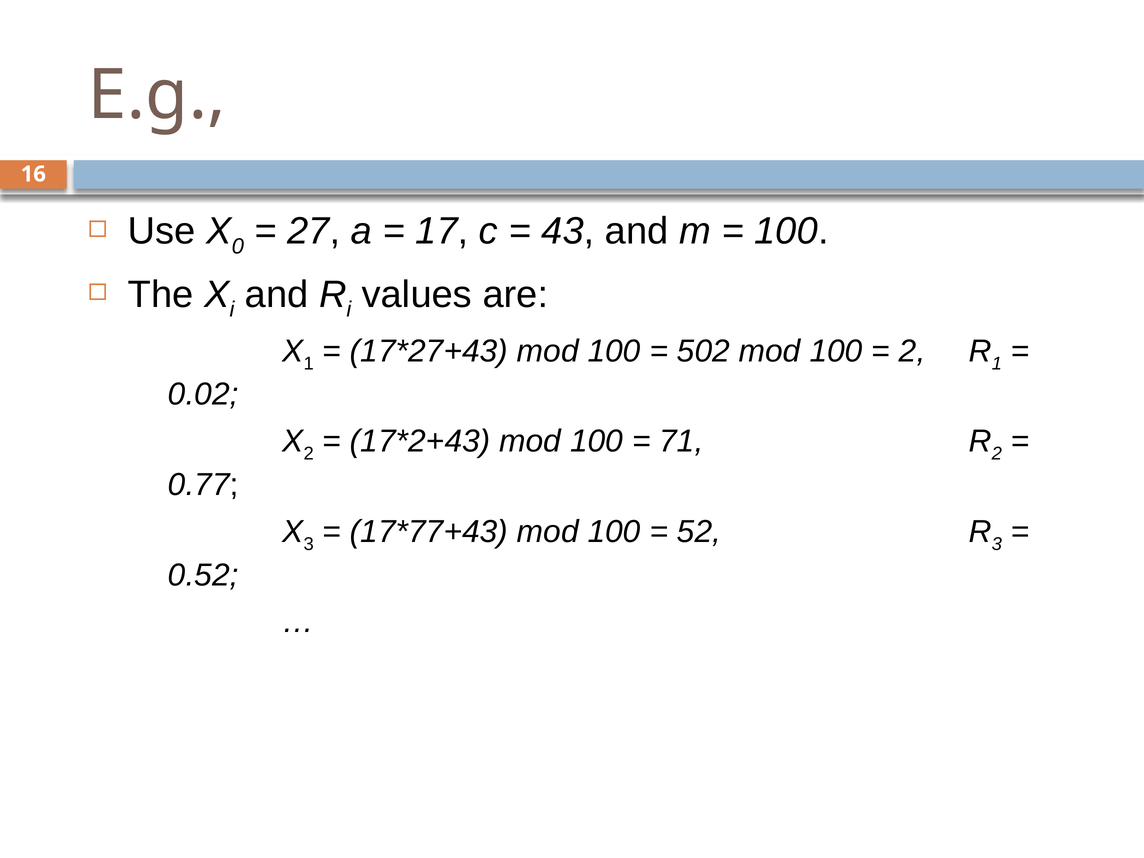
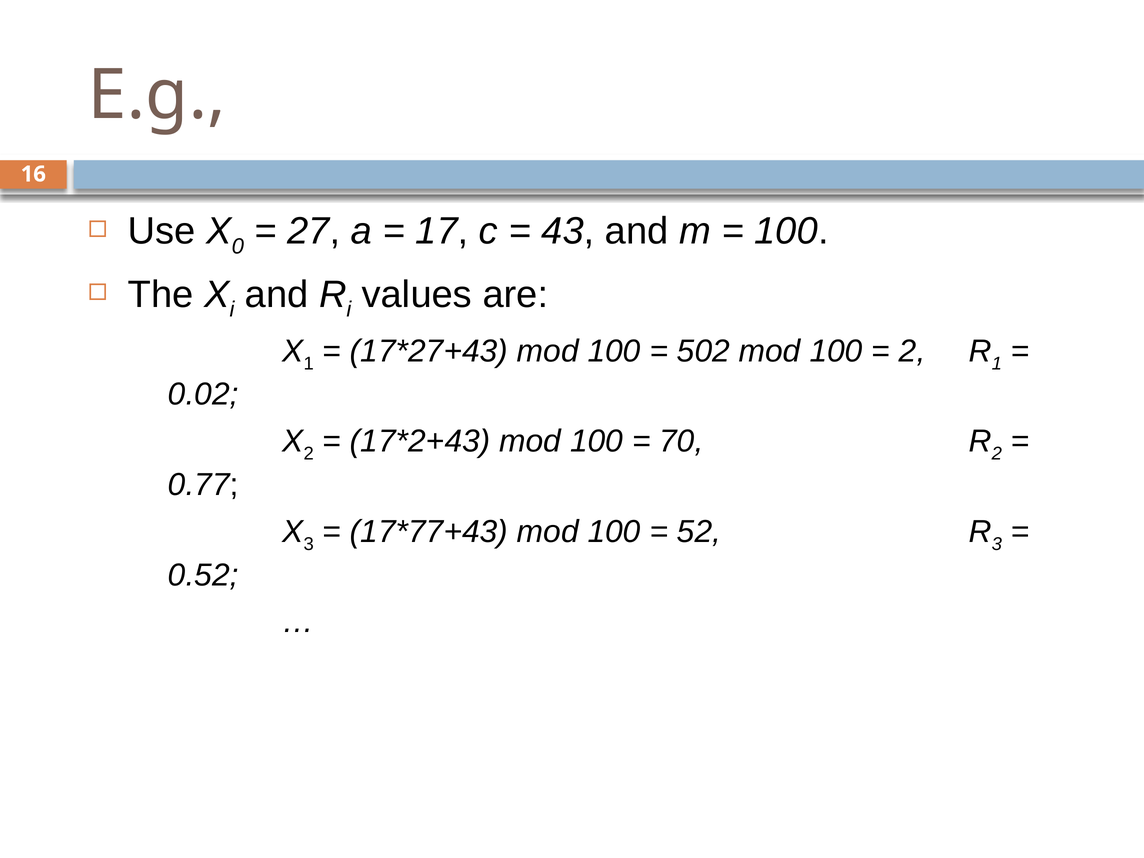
71: 71 -> 70
